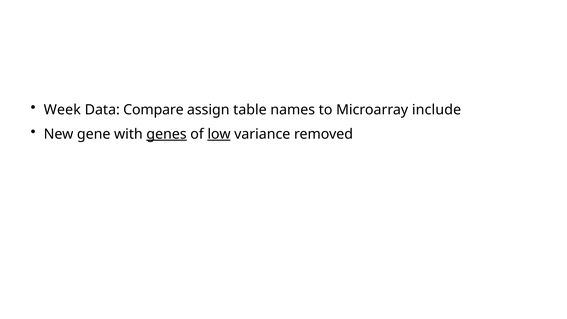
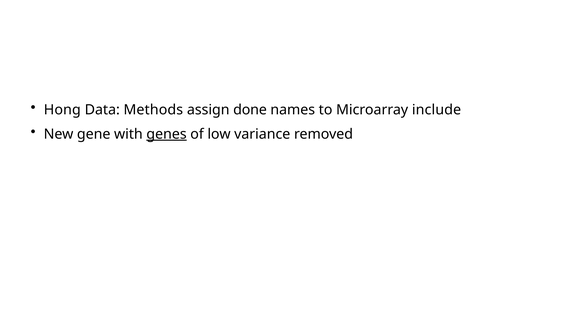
Week: Week -> Hong
Compare: Compare -> Methods
table: table -> done
low underline: present -> none
